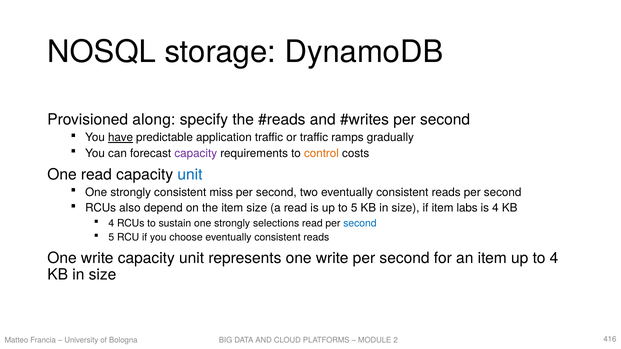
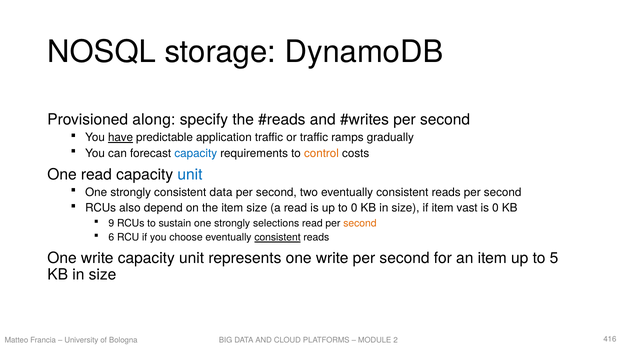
capacity at (196, 153) colour: purple -> blue
consistent miss: miss -> data
to 5: 5 -> 0
labs: labs -> vast
is 4: 4 -> 0
4 at (111, 223): 4 -> 9
second at (360, 223) colour: blue -> orange
5 at (111, 238): 5 -> 6
consistent at (278, 238) underline: none -> present
to 4: 4 -> 5
